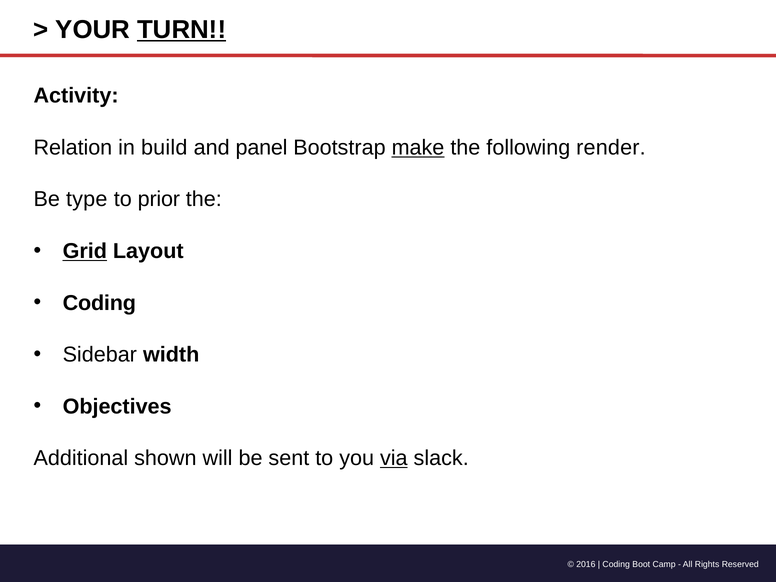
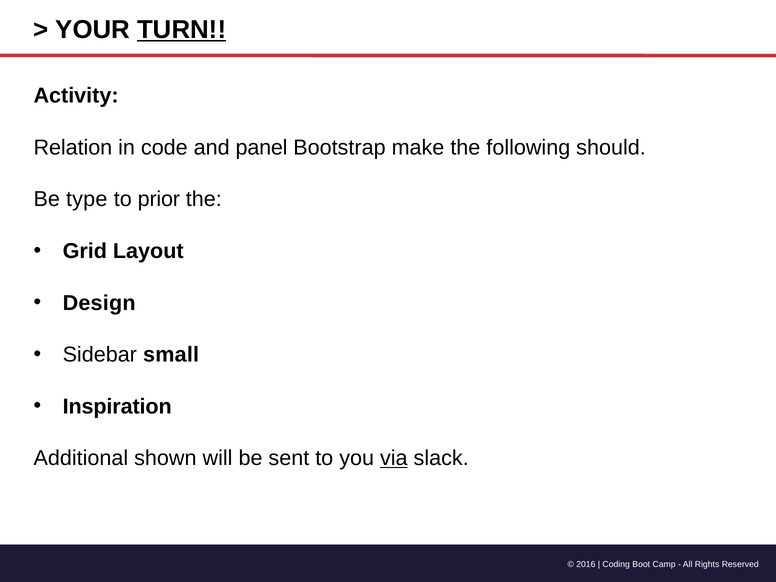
build: build -> code
make underline: present -> none
render: render -> should
Grid underline: present -> none
Coding at (99, 303): Coding -> Design
width: width -> small
Objectives: Objectives -> Inspiration
